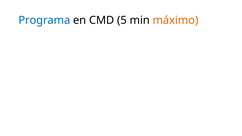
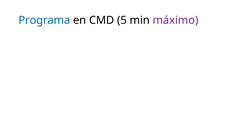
máximo colour: orange -> purple
